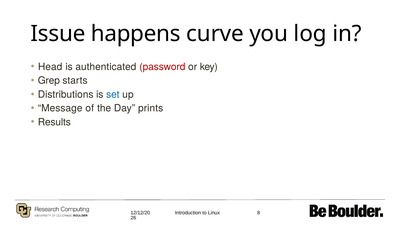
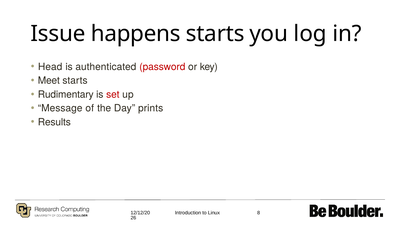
happens curve: curve -> starts
Grep: Grep -> Meet
Distributions: Distributions -> Rudimentary
set colour: blue -> red
